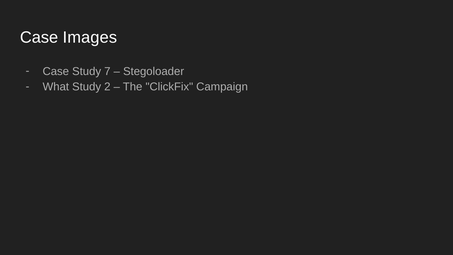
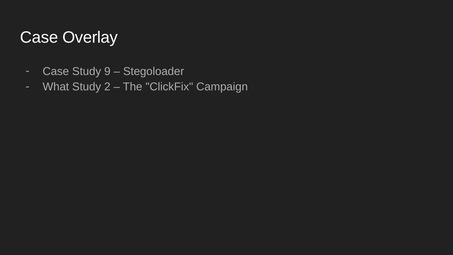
Images: Images -> Overlay
7: 7 -> 9
